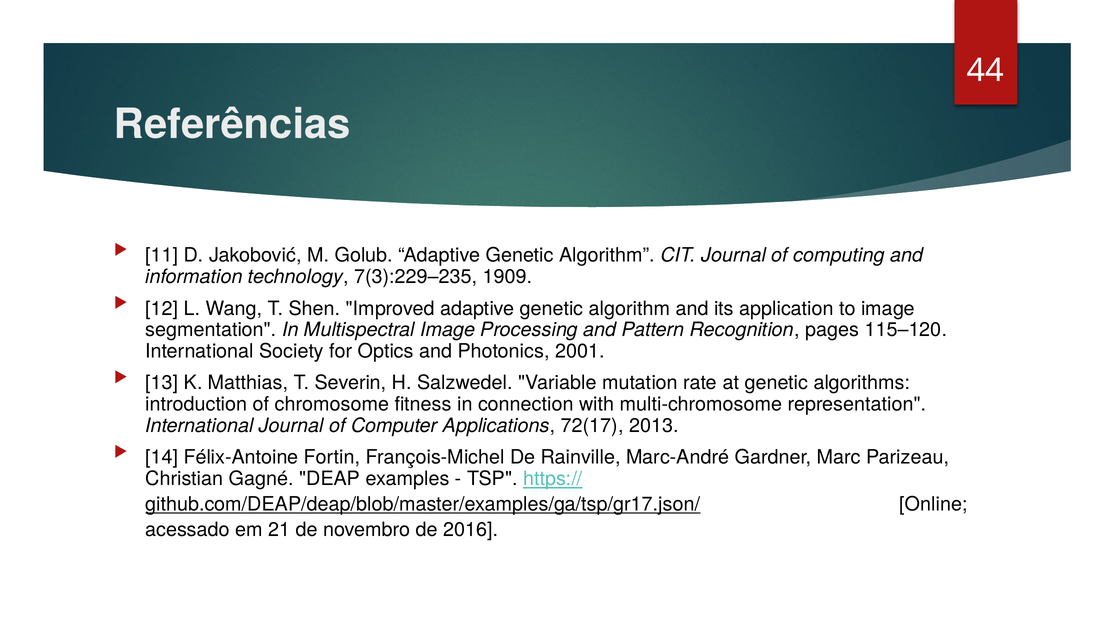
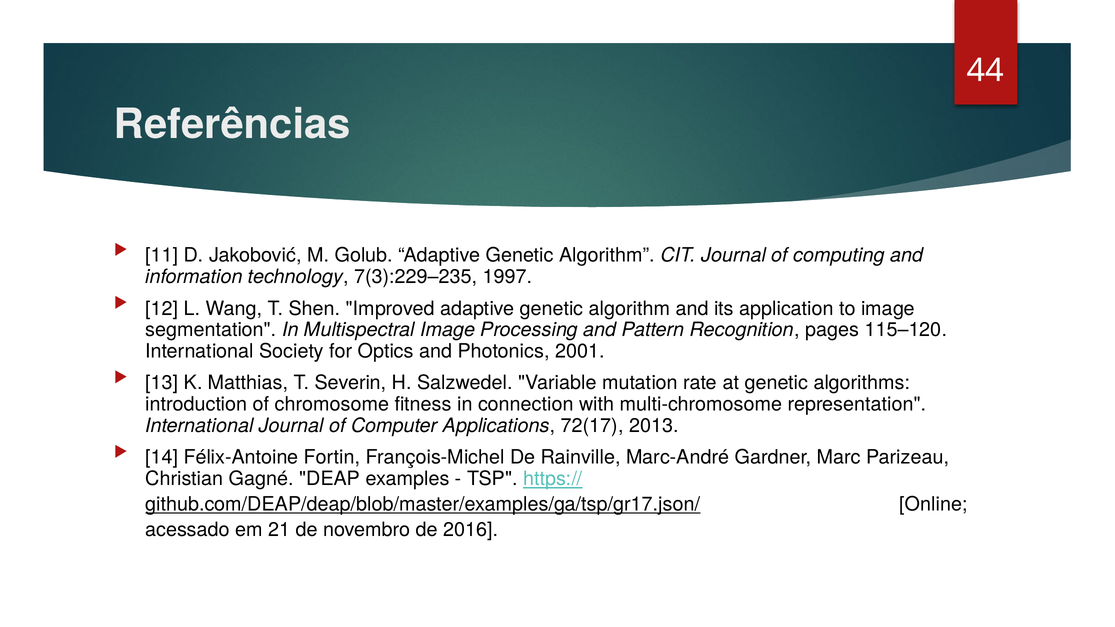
1909: 1909 -> 1997
